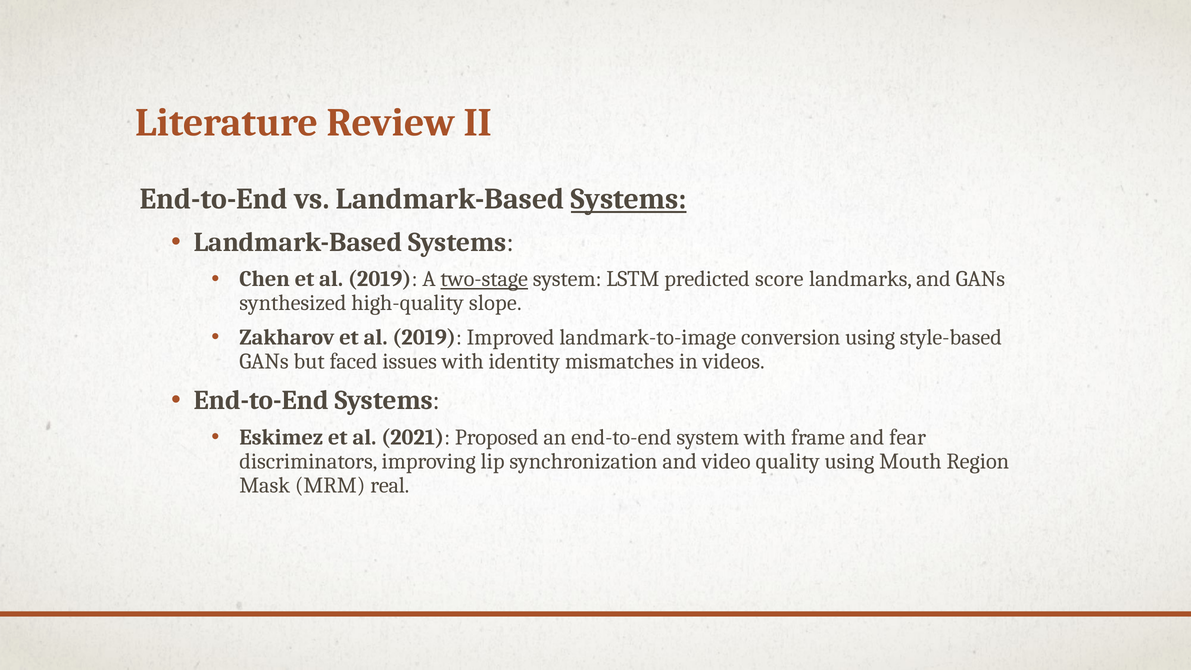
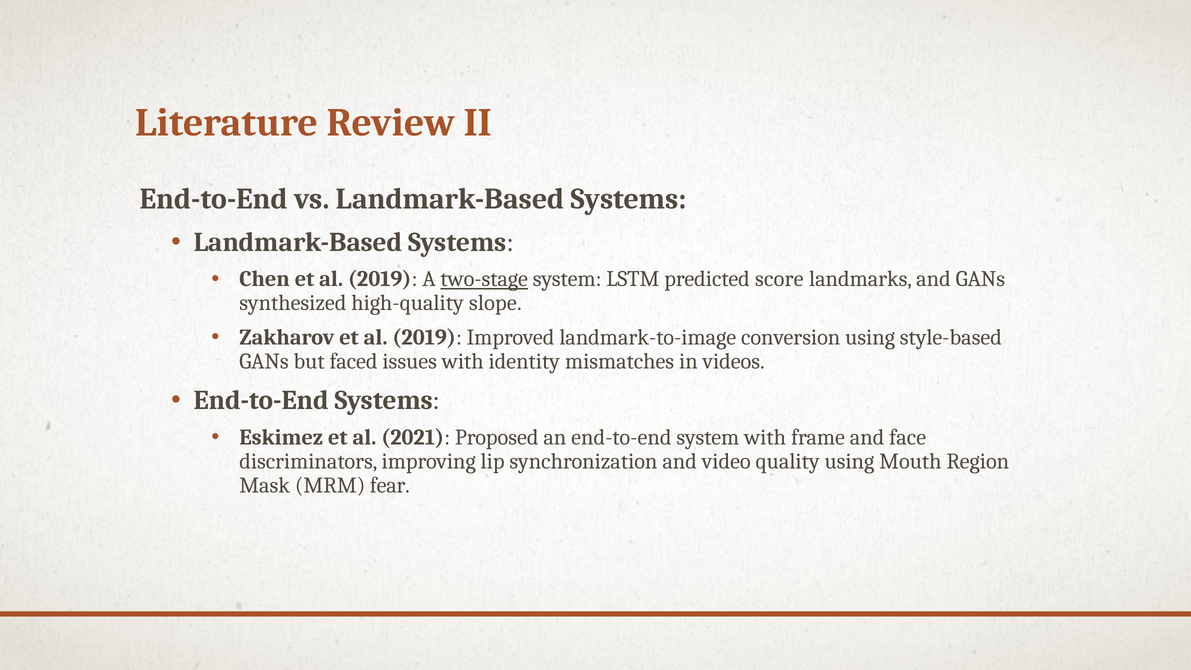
Systems at (629, 199) underline: present -> none
fear: fear -> face
real: real -> fear
